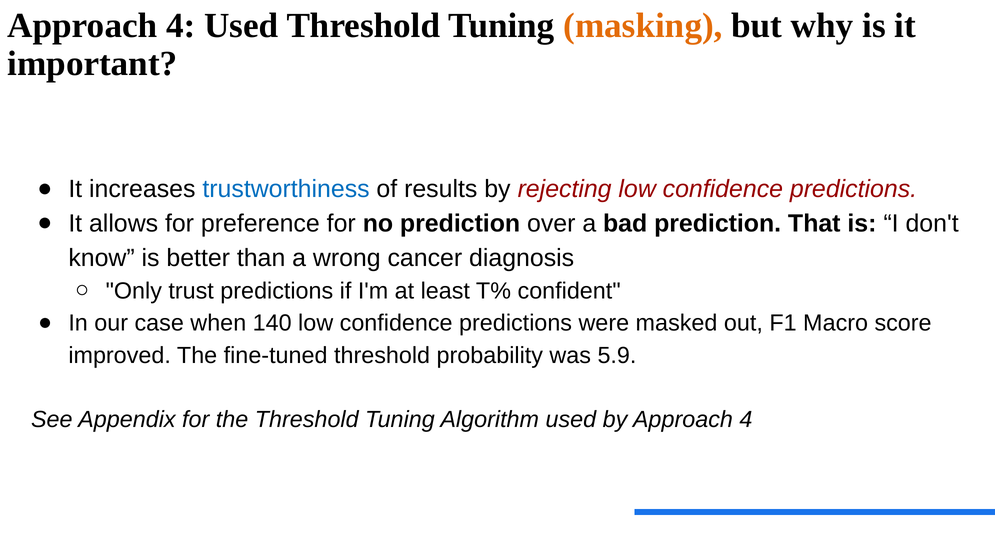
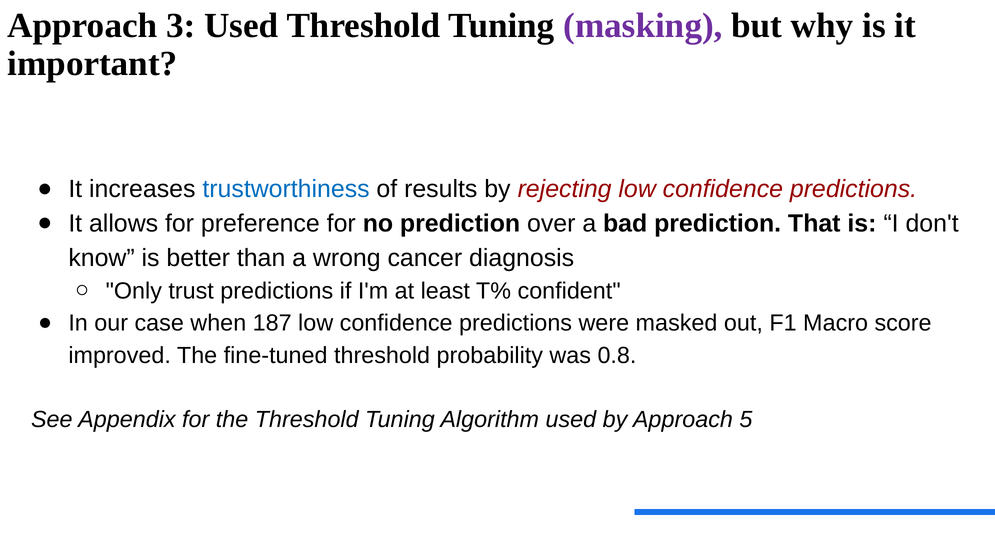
4 at (181, 26): 4 -> 3
masking colour: orange -> purple
140: 140 -> 187
5.9: 5.9 -> 0.8
by Approach 4: 4 -> 5
